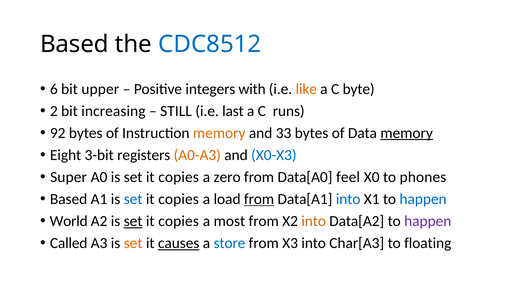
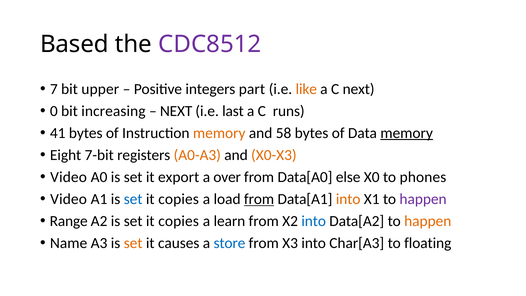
CDC8512 colour: blue -> purple
6: 6 -> 7
with: with -> part
C byte: byte -> next
2: 2 -> 0
STILL at (176, 111): STILL -> NEXT
92: 92 -> 41
33: 33 -> 58
3-bit: 3-bit -> 7-bit
X0-X3 colour: blue -> orange
Super at (69, 177): Super -> Video
copies at (179, 177): copies -> export
zero: zero -> over
feel: feel -> else
Based at (69, 199): Based -> Video
into at (348, 199) colour: blue -> orange
happen at (423, 199) colour: blue -> purple
World: World -> Range
set at (133, 221) underline: present -> none
most: most -> learn
into at (314, 221) colour: orange -> blue
happen at (428, 221) colour: purple -> orange
Called: Called -> Name
causes underline: present -> none
